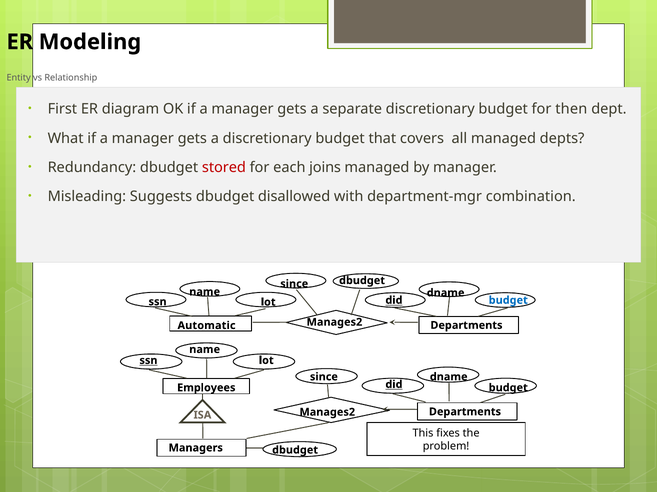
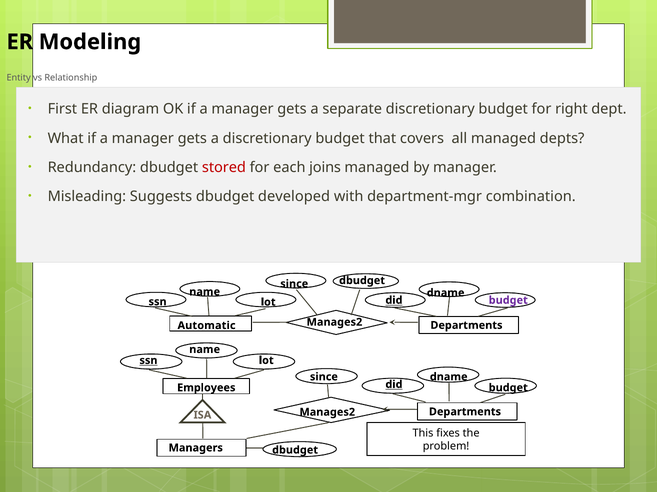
then: then -> right
disallowed: disallowed -> developed
budget at (508, 301) colour: blue -> purple
